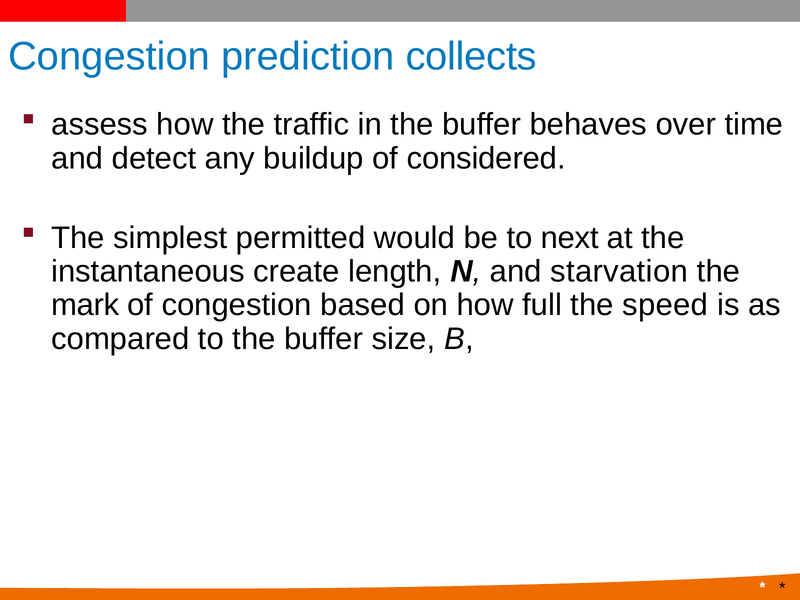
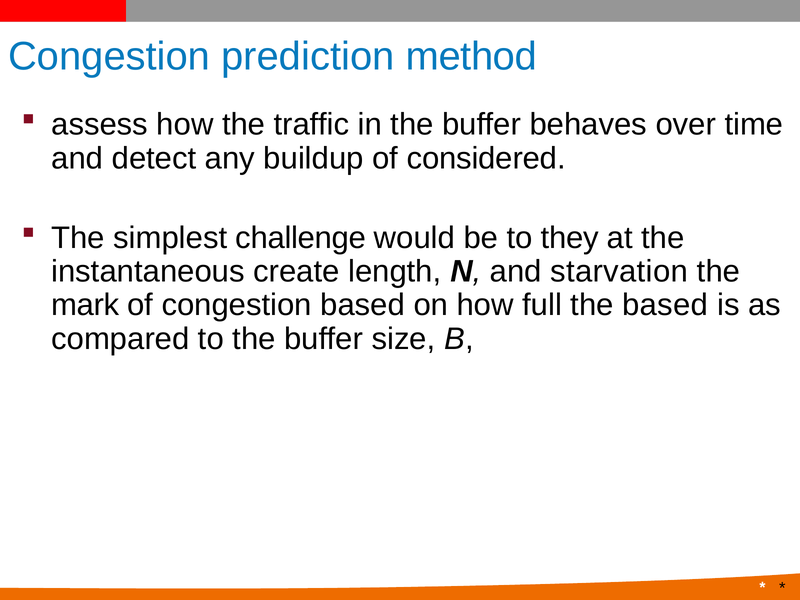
collects: collects -> method
permitted: permitted -> challenge
next: next -> they
the speed: speed -> based
